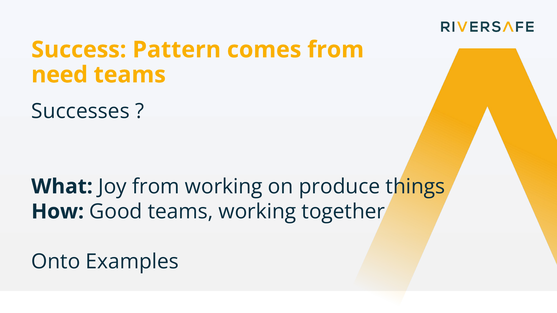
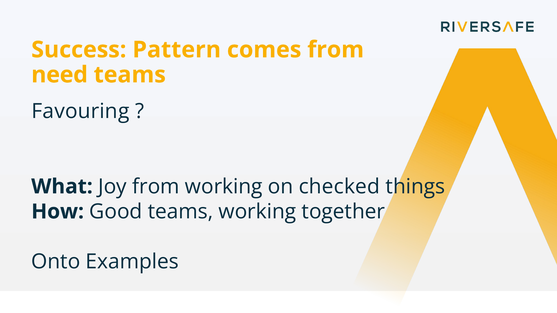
Successes: Successes -> Favouring
produce: produce -> checked
